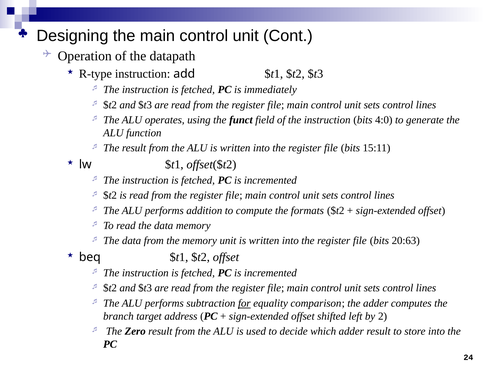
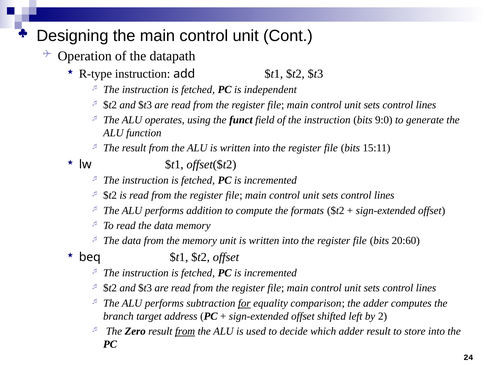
immediately: immediately -> independent
4:0: 4:0 -> 9:0
20:63: 20:63 -> 20:60
from at (185, 331) underline: none -> present
